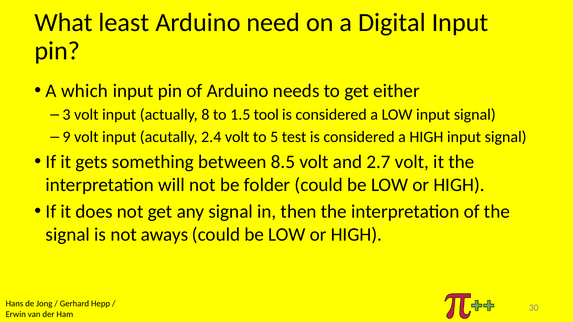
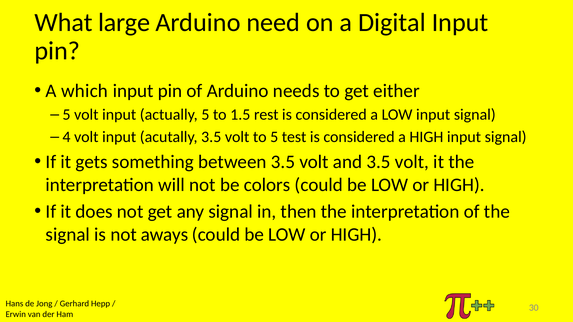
least: least -> large
3 at (66, 115): 3 -> 5
actually 8: 8 -> 5
tool: tool -> rest
9: 9 -> 4
acutally 2.4: 2.4 -> 3.5
between 8.5: 8.5 -> 3.5
and 2.7: 2.7 -> 3.5
folder: folder -> colors
